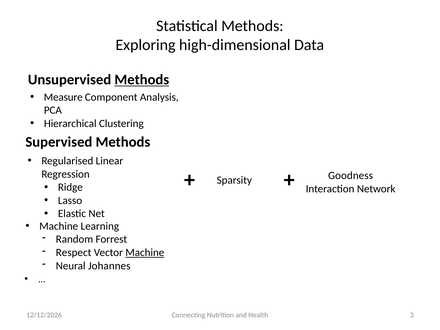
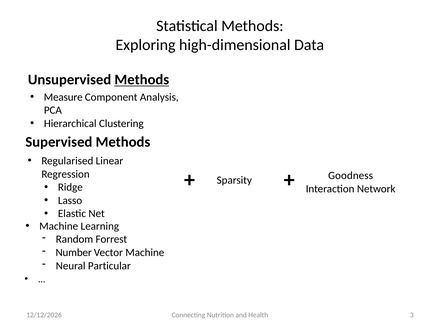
Respect: Respect -> Number
Machine at (145, 253) underline: present -> none
Johannes: Johannes -> Particular
